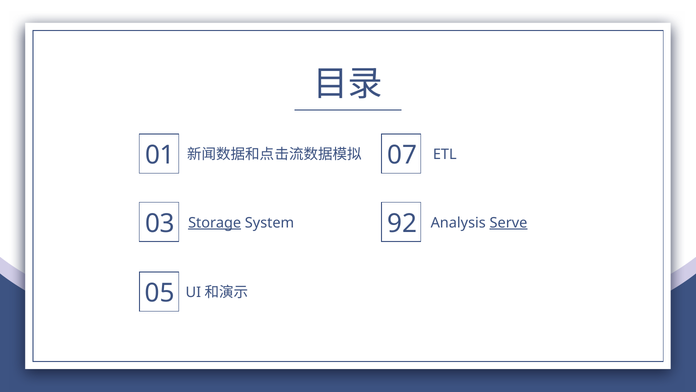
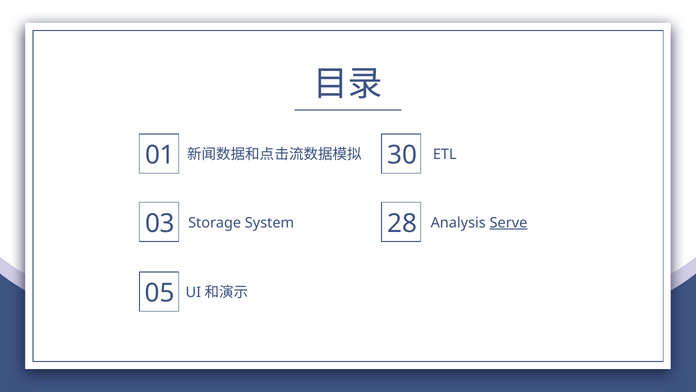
07: 07 -> 30
Storage underline: present -> none
92: 92 -> 28
